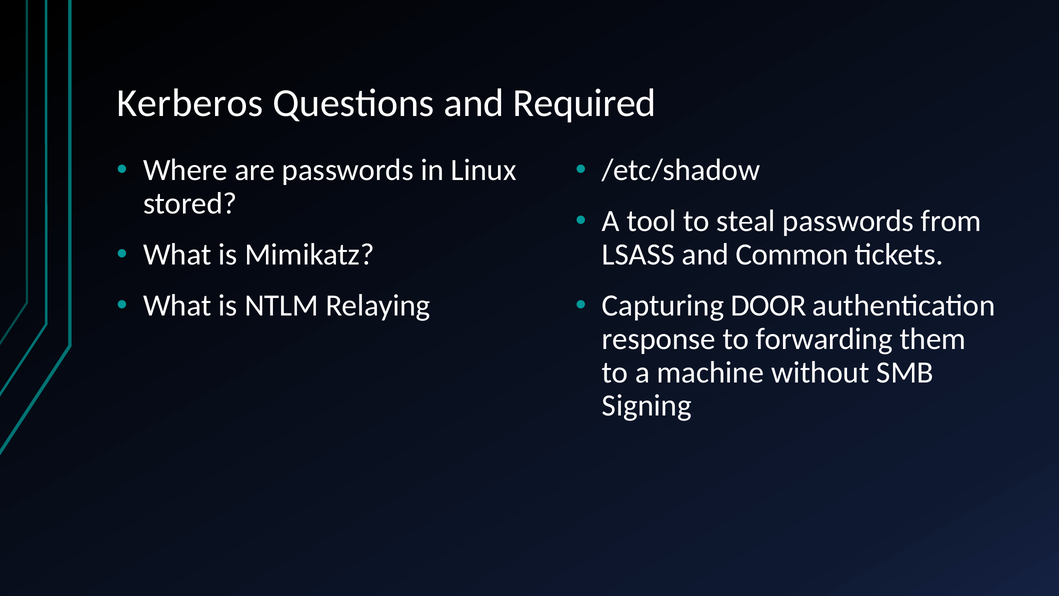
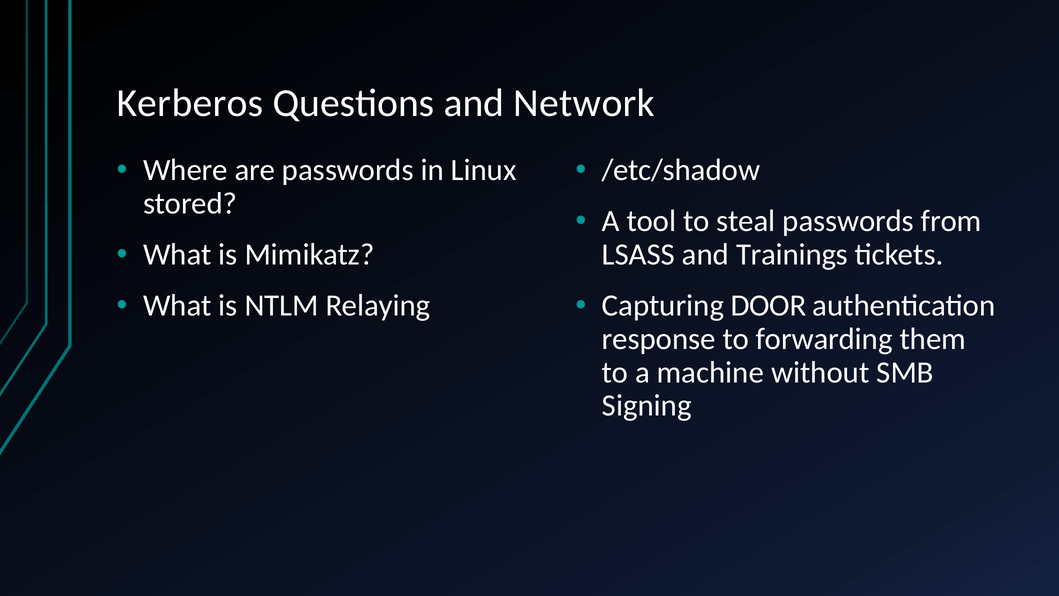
Required: Required -> Network
Common: Common -> Trainings
